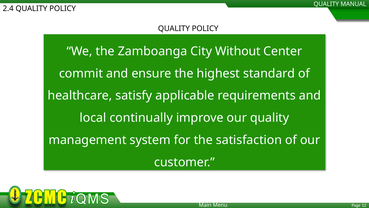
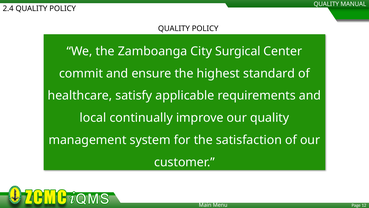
Without: Without -> Surgical
